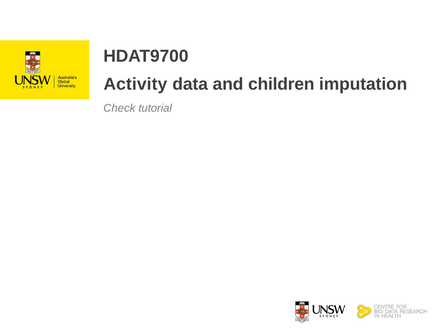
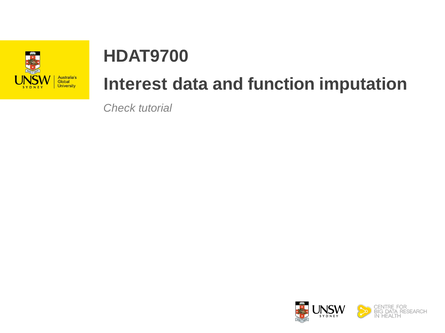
Activity: Activity -> Interest
children: children -> function
